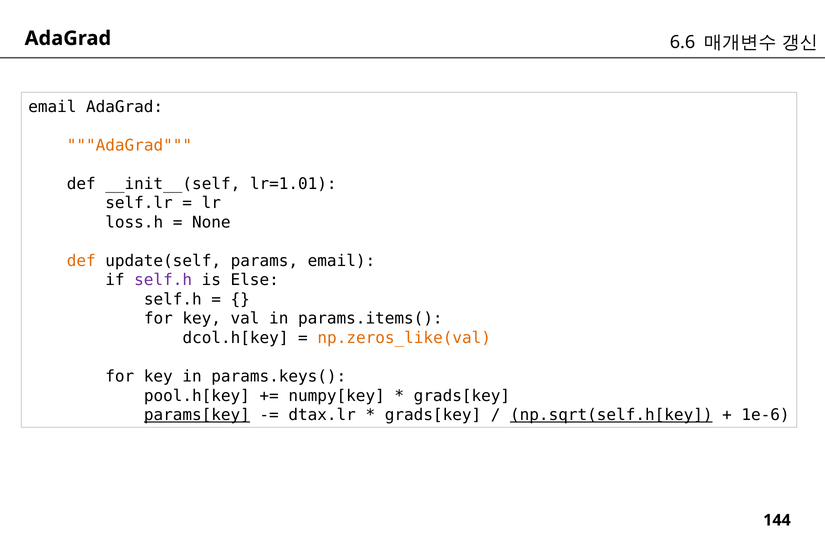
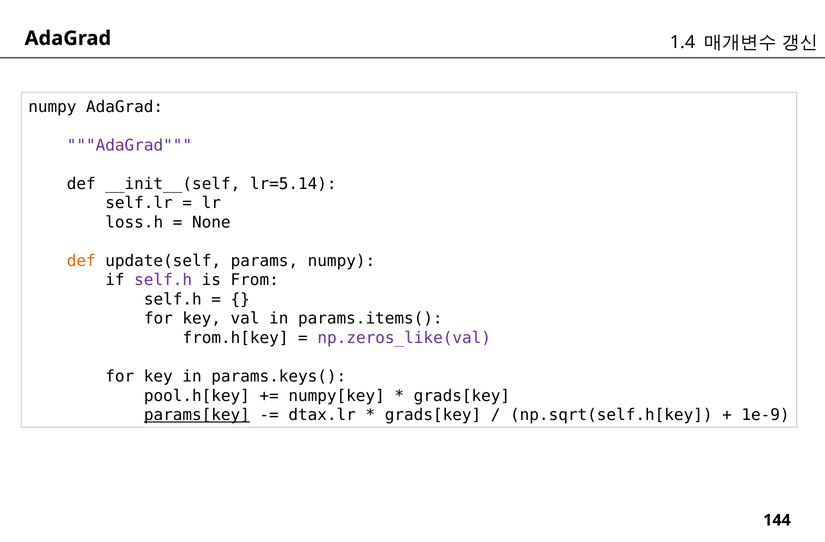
6.6: 6.6 -> 1.4
email at (52, 107): email -> numpy
AdaGrad at (129, 145) colour: orange -> purple
lr=1.01: lr=1.01 -> lr=5.14
params email: email -> numpy
Else: Else -> From
dcol.h[key: dcol.h[key -> from.h[key
np.zeros_like(val colour: orange -> purple
np.sqrt(self.h[key underline: present -> none
1e-6: 1e-6 -> 1e-9
